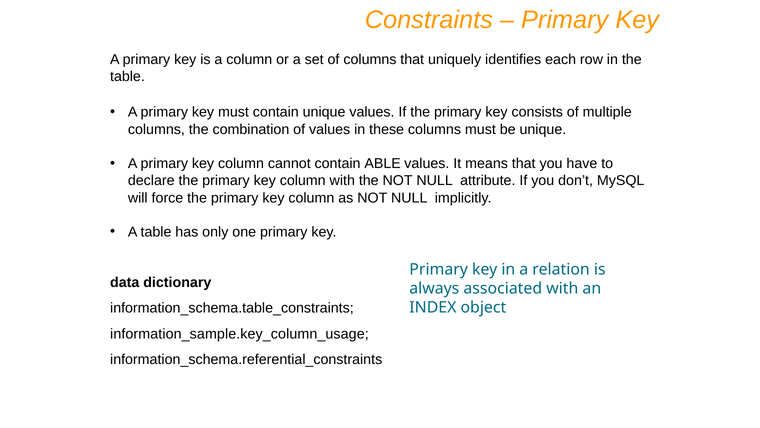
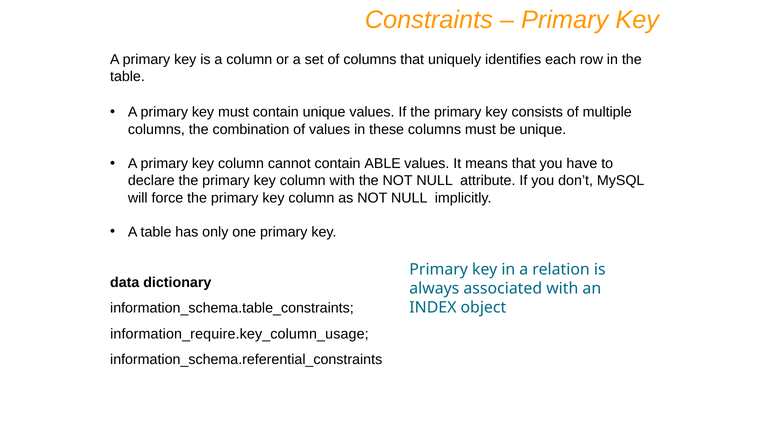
information_sample.key_column_usage: information_sample.key_column_usage -> information_require.key_column_usage
